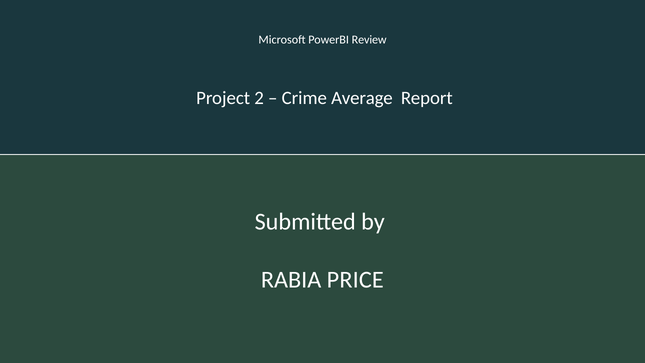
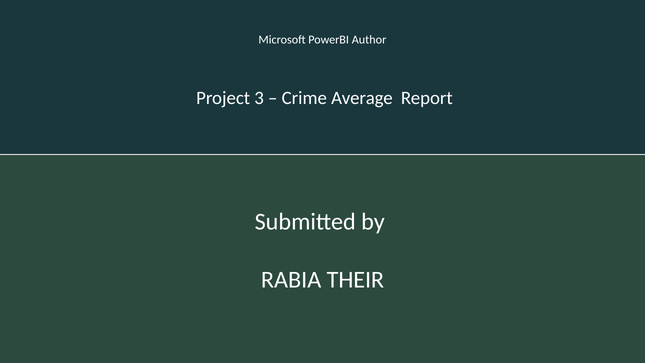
Review: Review -> Author
2: 2 -> 3
PRICE: PRICE -> THEIR
